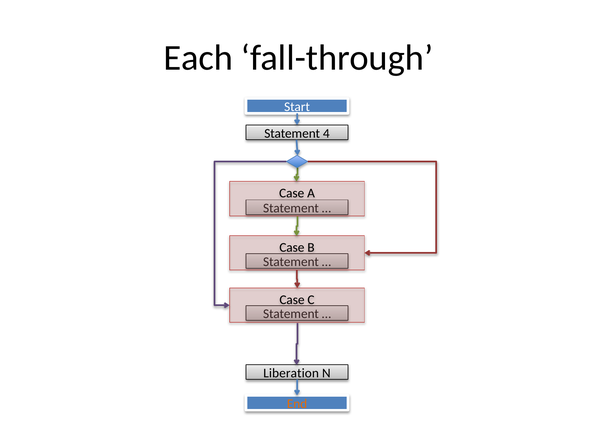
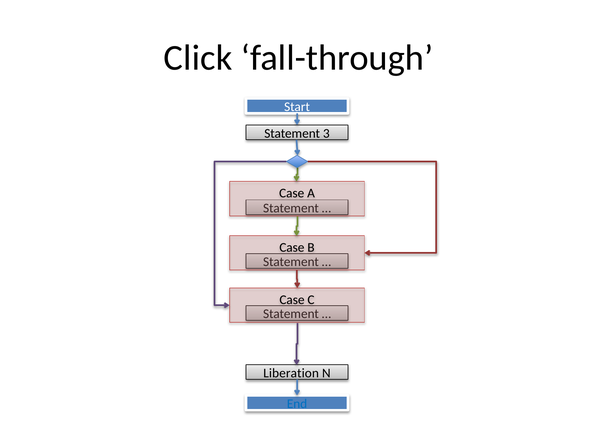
Each: Each -> Click
4: 4 -> 3
End colour: orange -> blue
